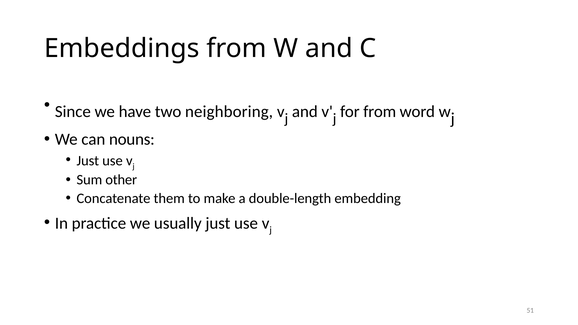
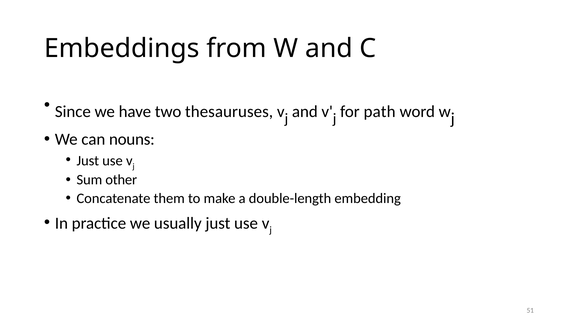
neighboring: neighboring -> thesauruses
for from: from -> path
